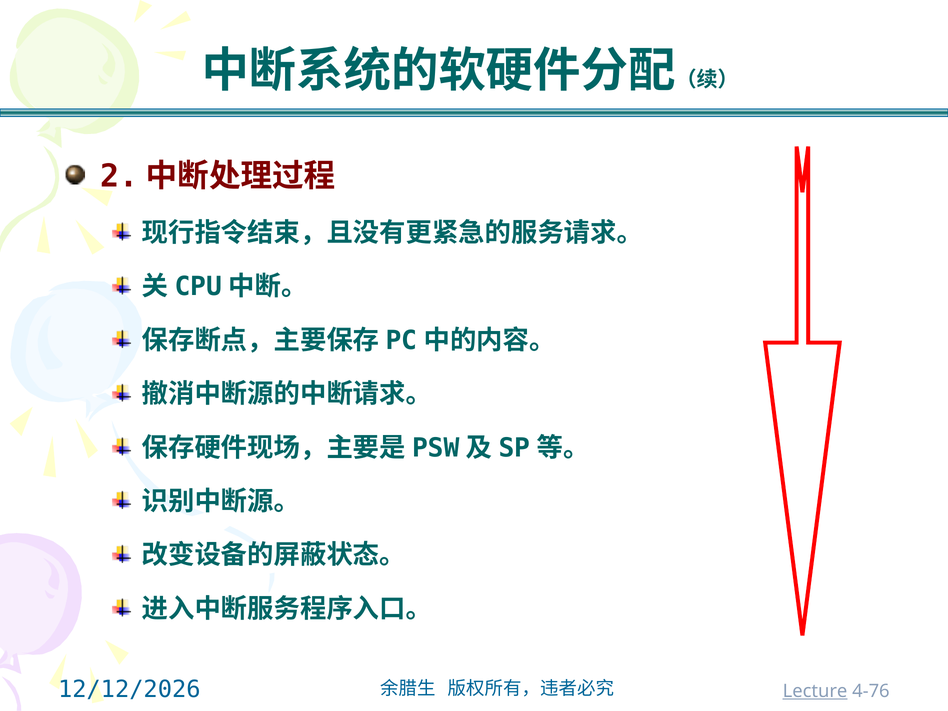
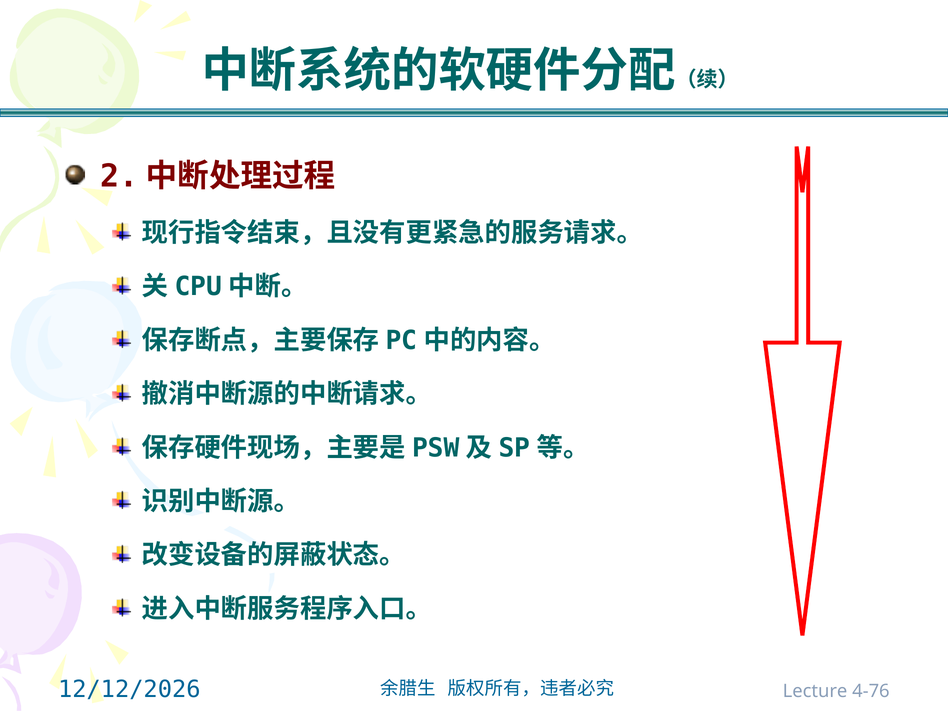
Lecture underline: present -> none
